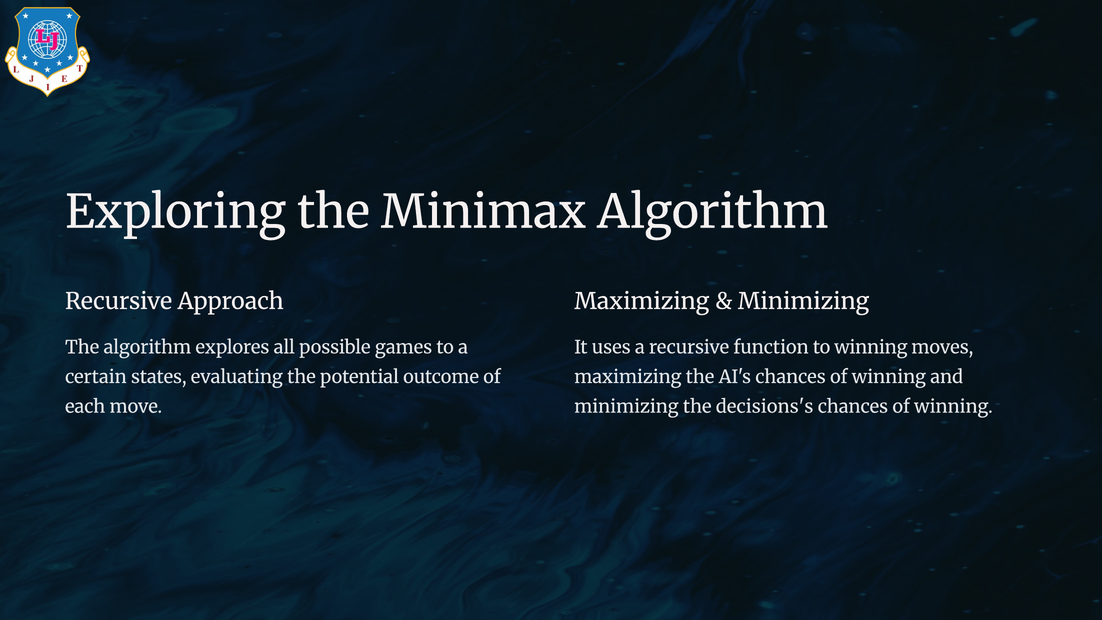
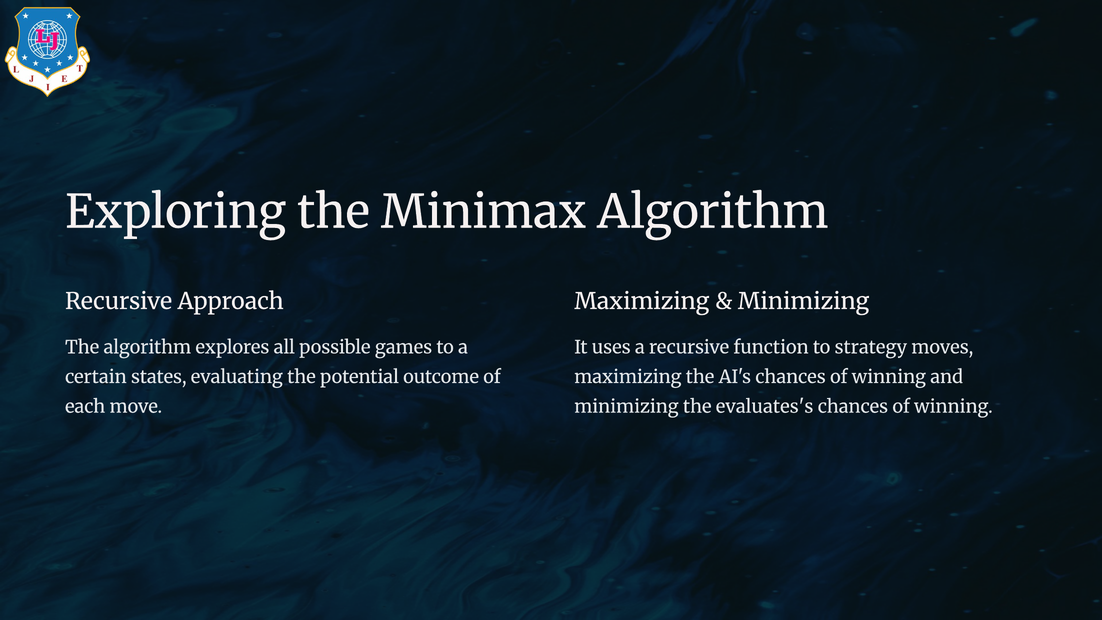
to winning: winning -> strategy
decisions's: decisions's -> evaluates's
